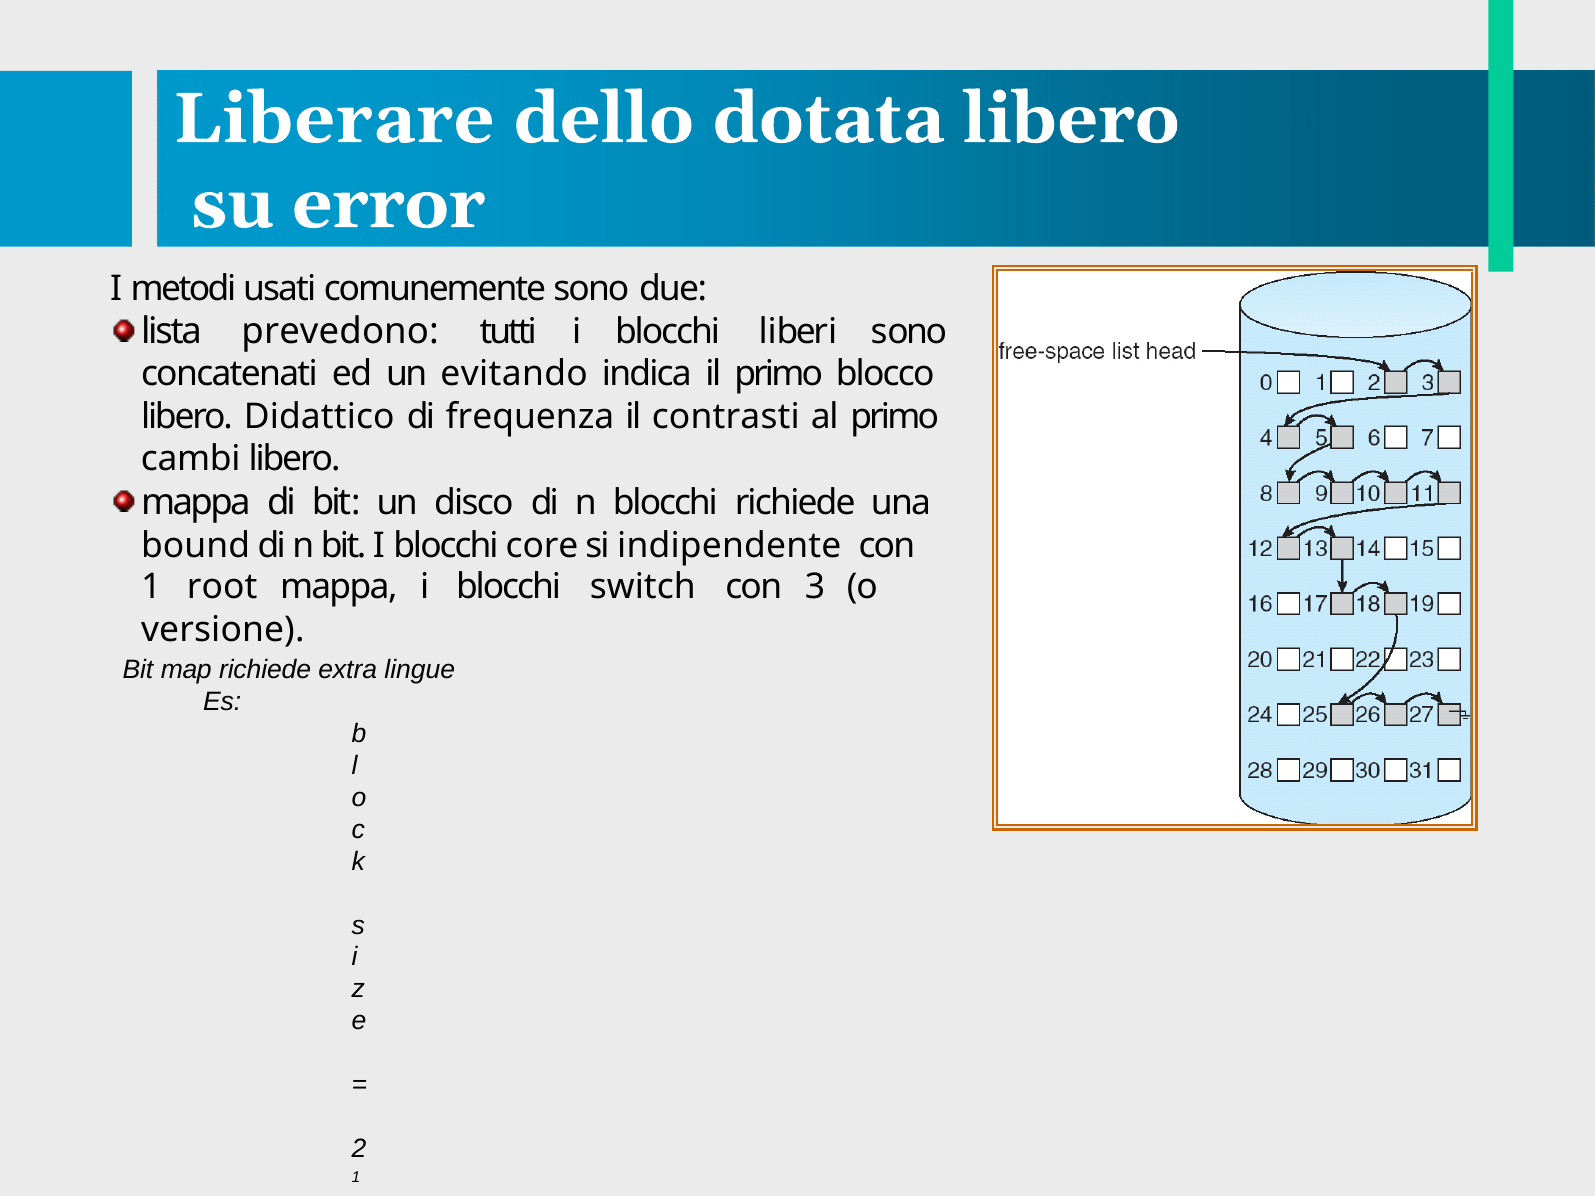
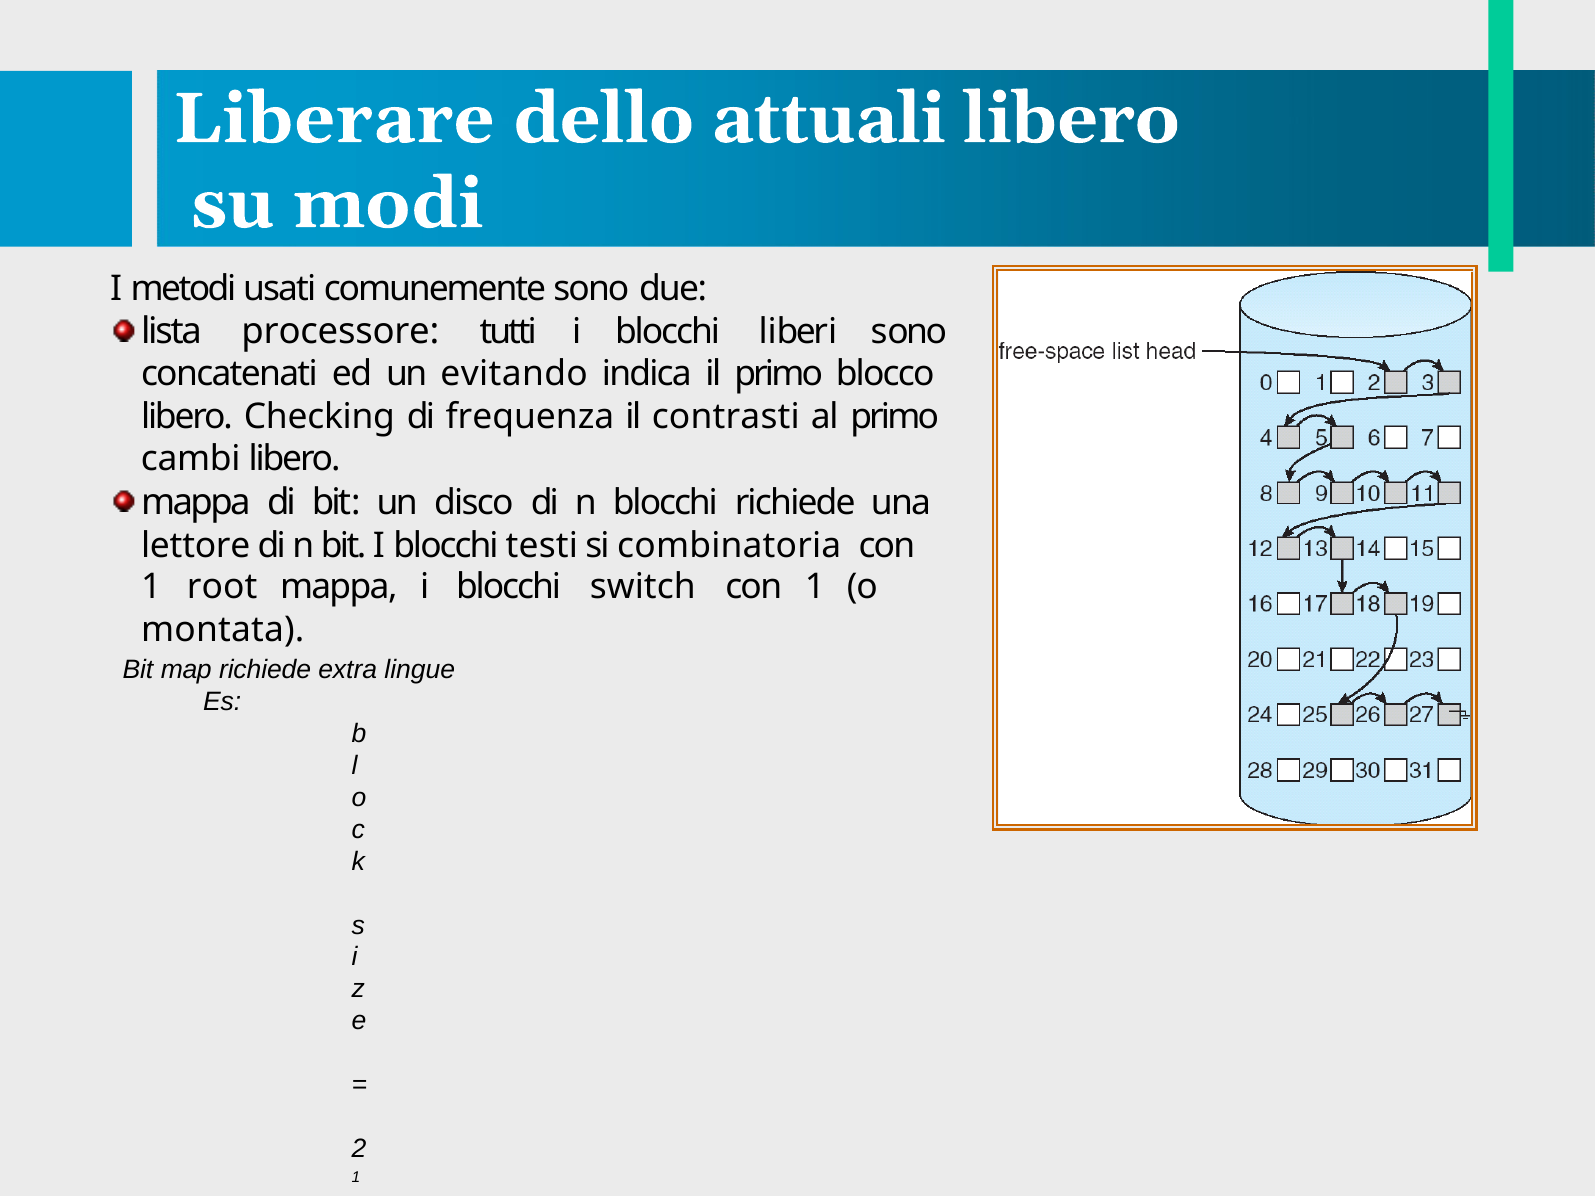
dotata: dotata -> attuali
error: error -> modi
prevedono: prevedono -> processore
Didattico: Didattico -> Checking
bound: bound -> lettore
core: core -> testi
indipendente: indipendente -> combinatoria
3 at (815, 587): 3 -> 1
versione: versione -> montata
